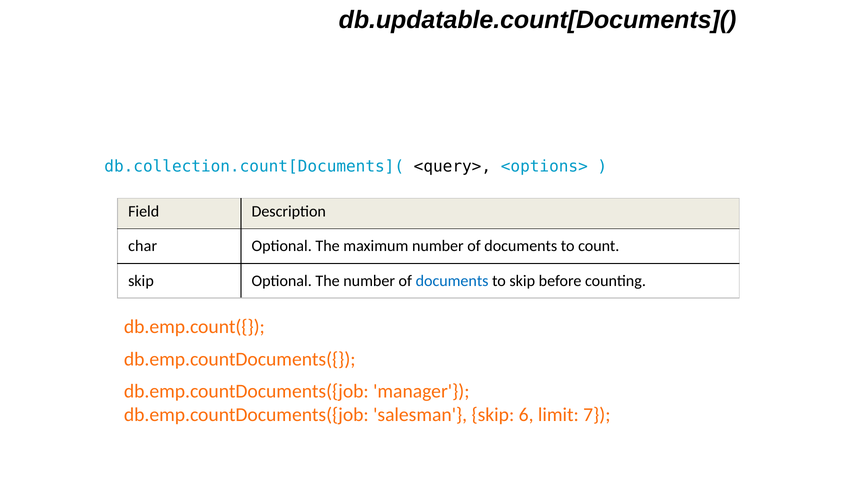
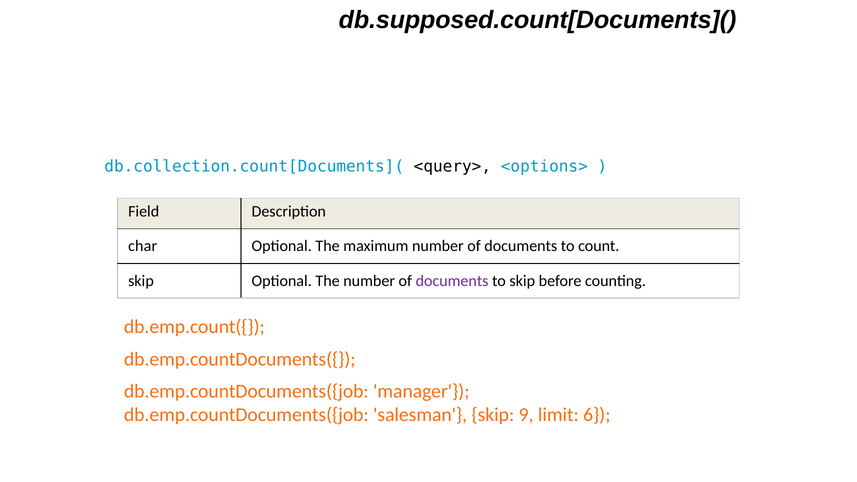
db.updatable.count[Documents](: db.updatable.count[Documents]( -> db.supposed.count[Documents](
documents at (452, 281) colour: blue -> purple
6: 6 -> 9
7: 7 -> 6
